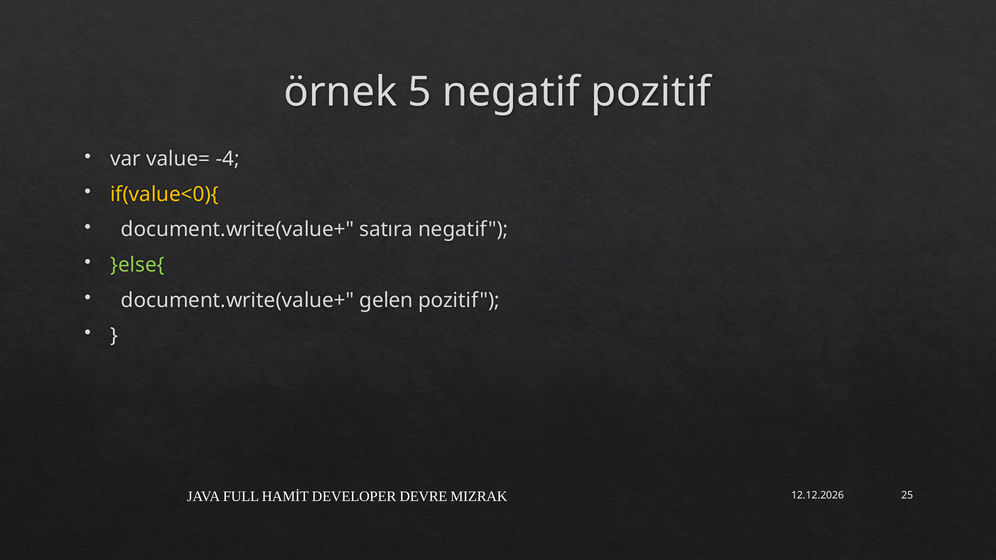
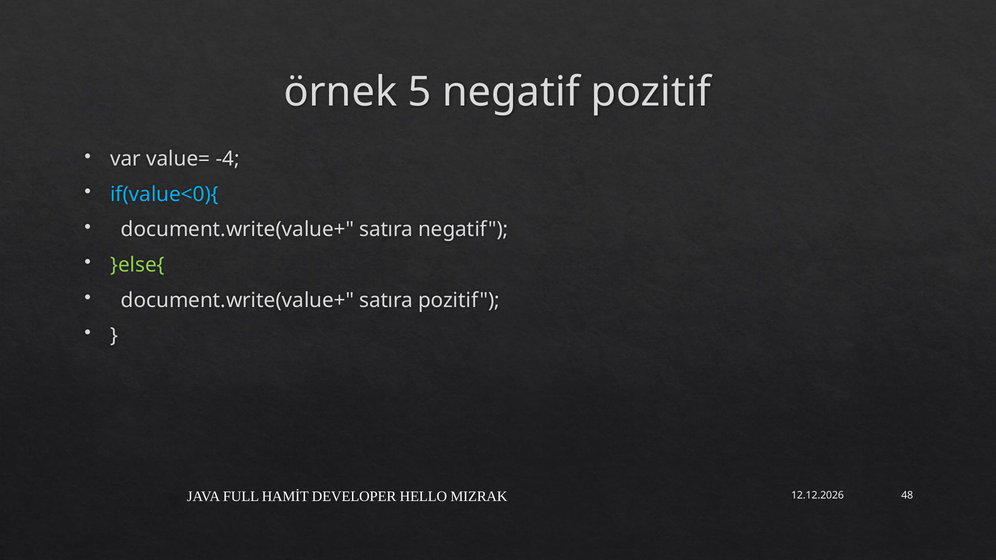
if(value<0){ colour: yellow -> light blue
gelen at (386, 300): gelen -> satıra
DEVRE: DEVRE -> HELLO
25: 25 -> 48
